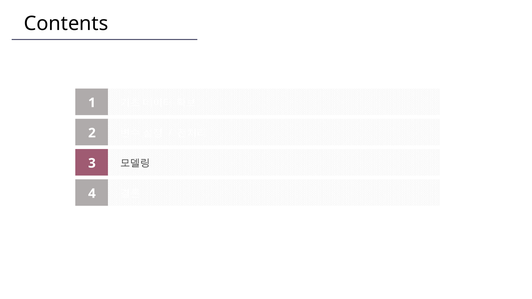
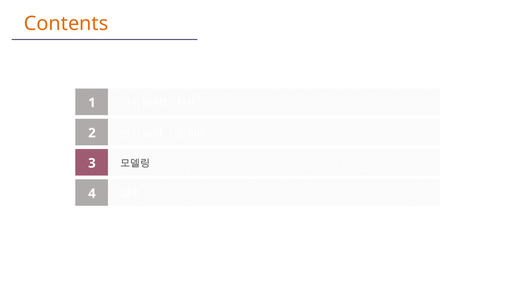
Contents colour: black -> orange
